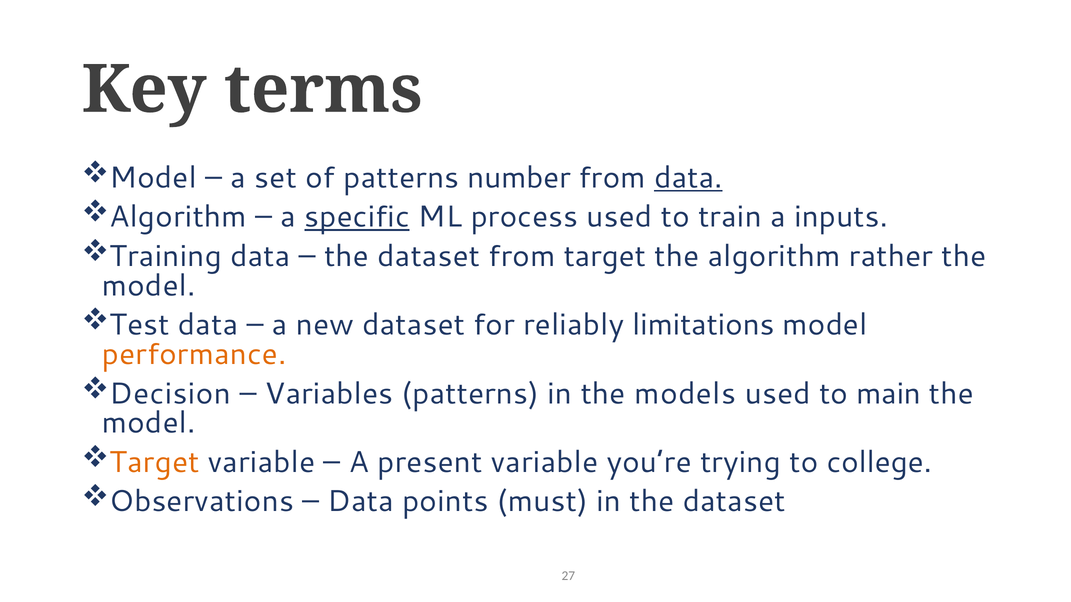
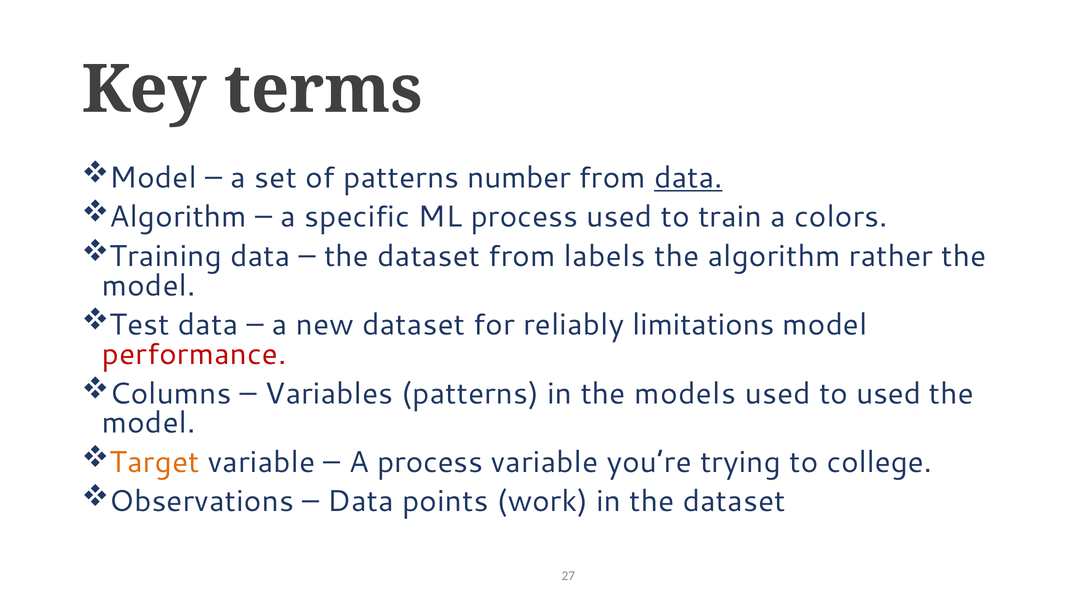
specific underline: present -> none
inputs: inputs -> colors
from target: target -> labels
performance colour: orange -> red
Decision: Decision -> Columns
to main: main -> used
A present: present -> process
must: must -> work
